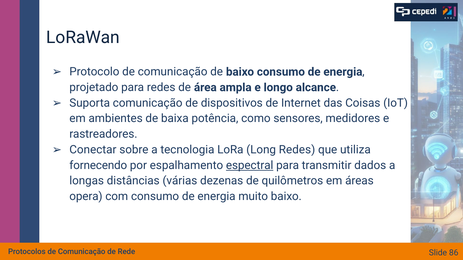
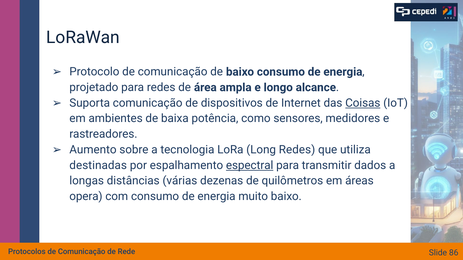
Coisas underline: none -> present
Conectar: Conectar -> Aumento
fornecendo: fornecendo -> destinadas
